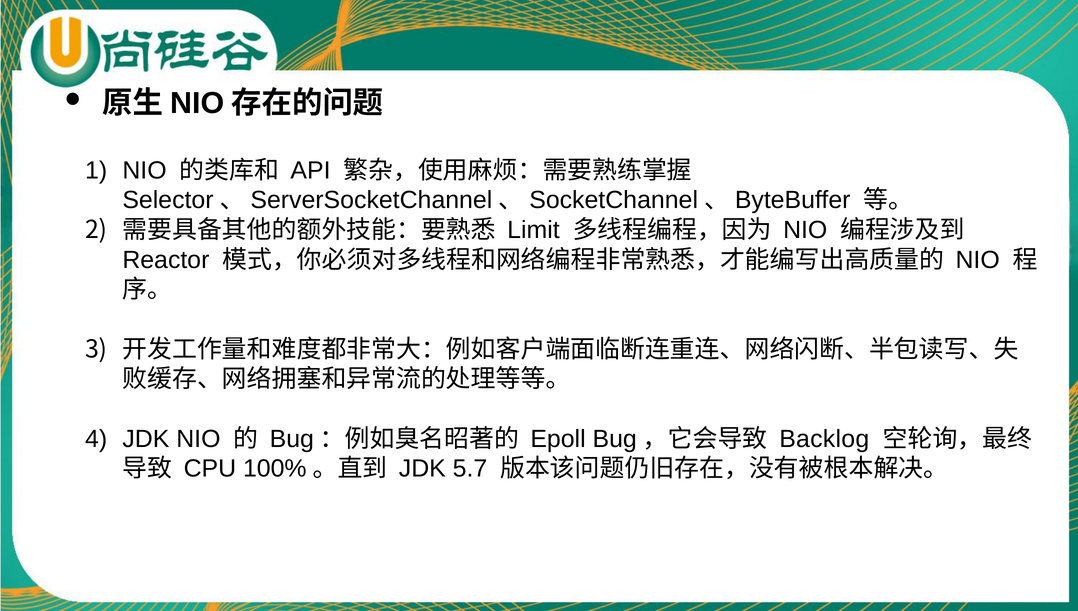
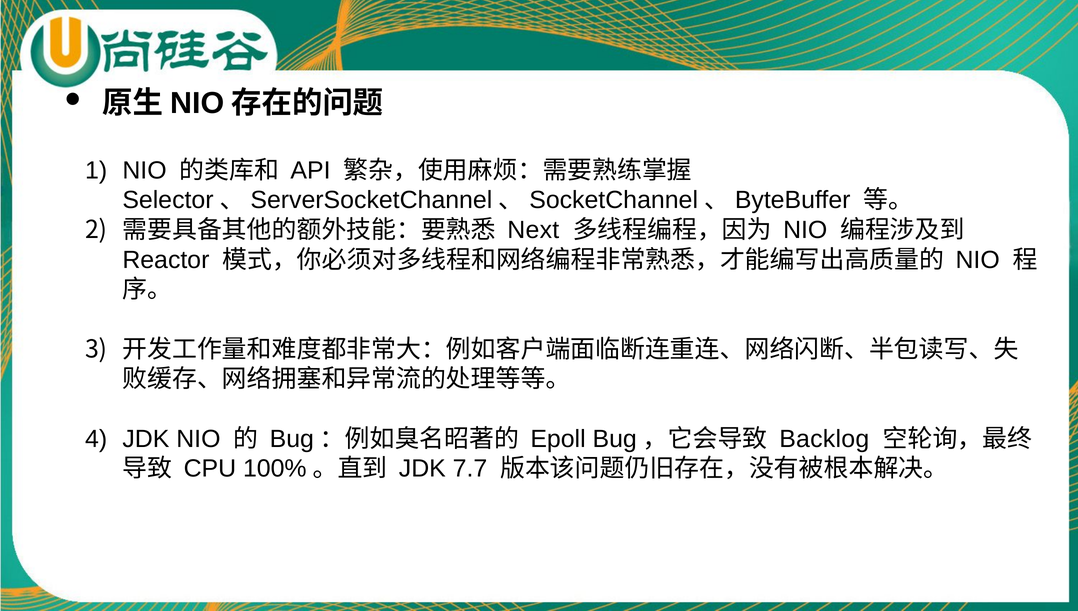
Limit: Limit -> Next
5.7: 5.7 -> 7.7
